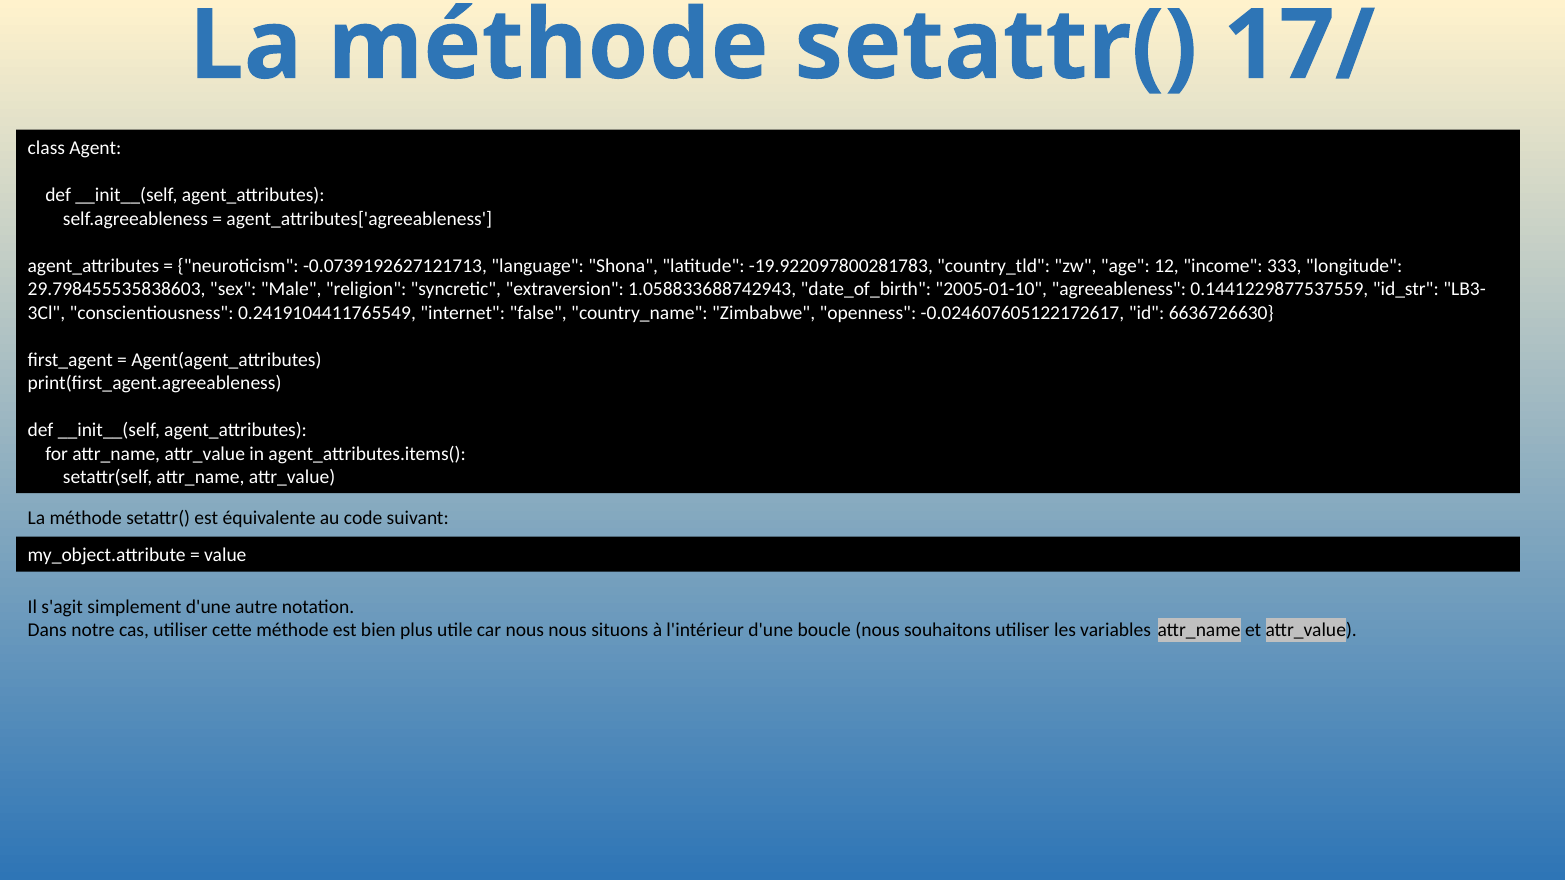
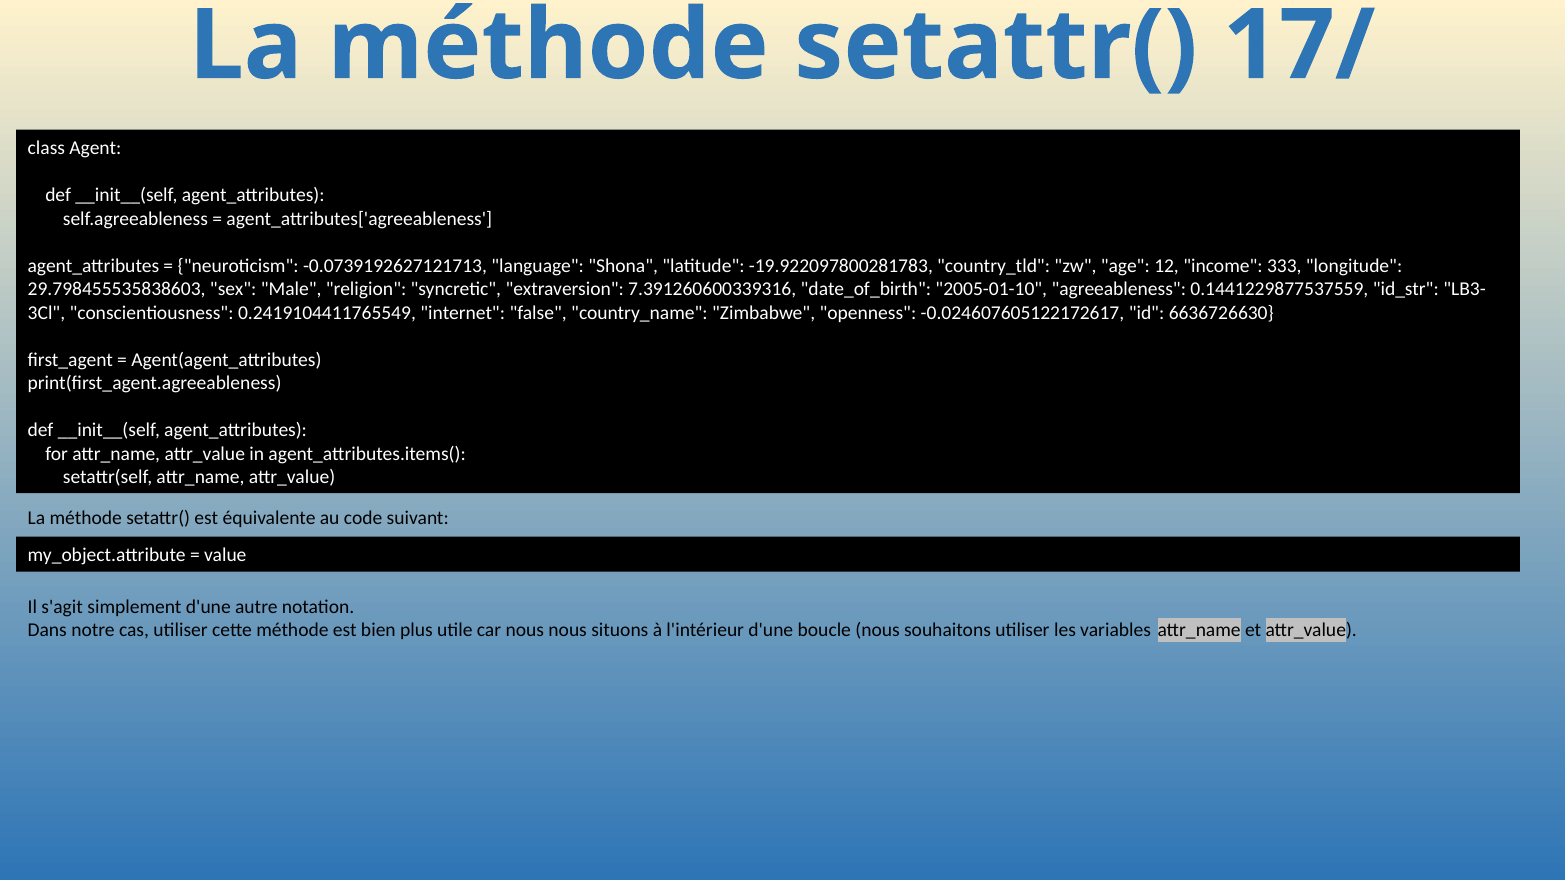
1.058833688742943: 1.058833688742943 -> 7.391260600339316
